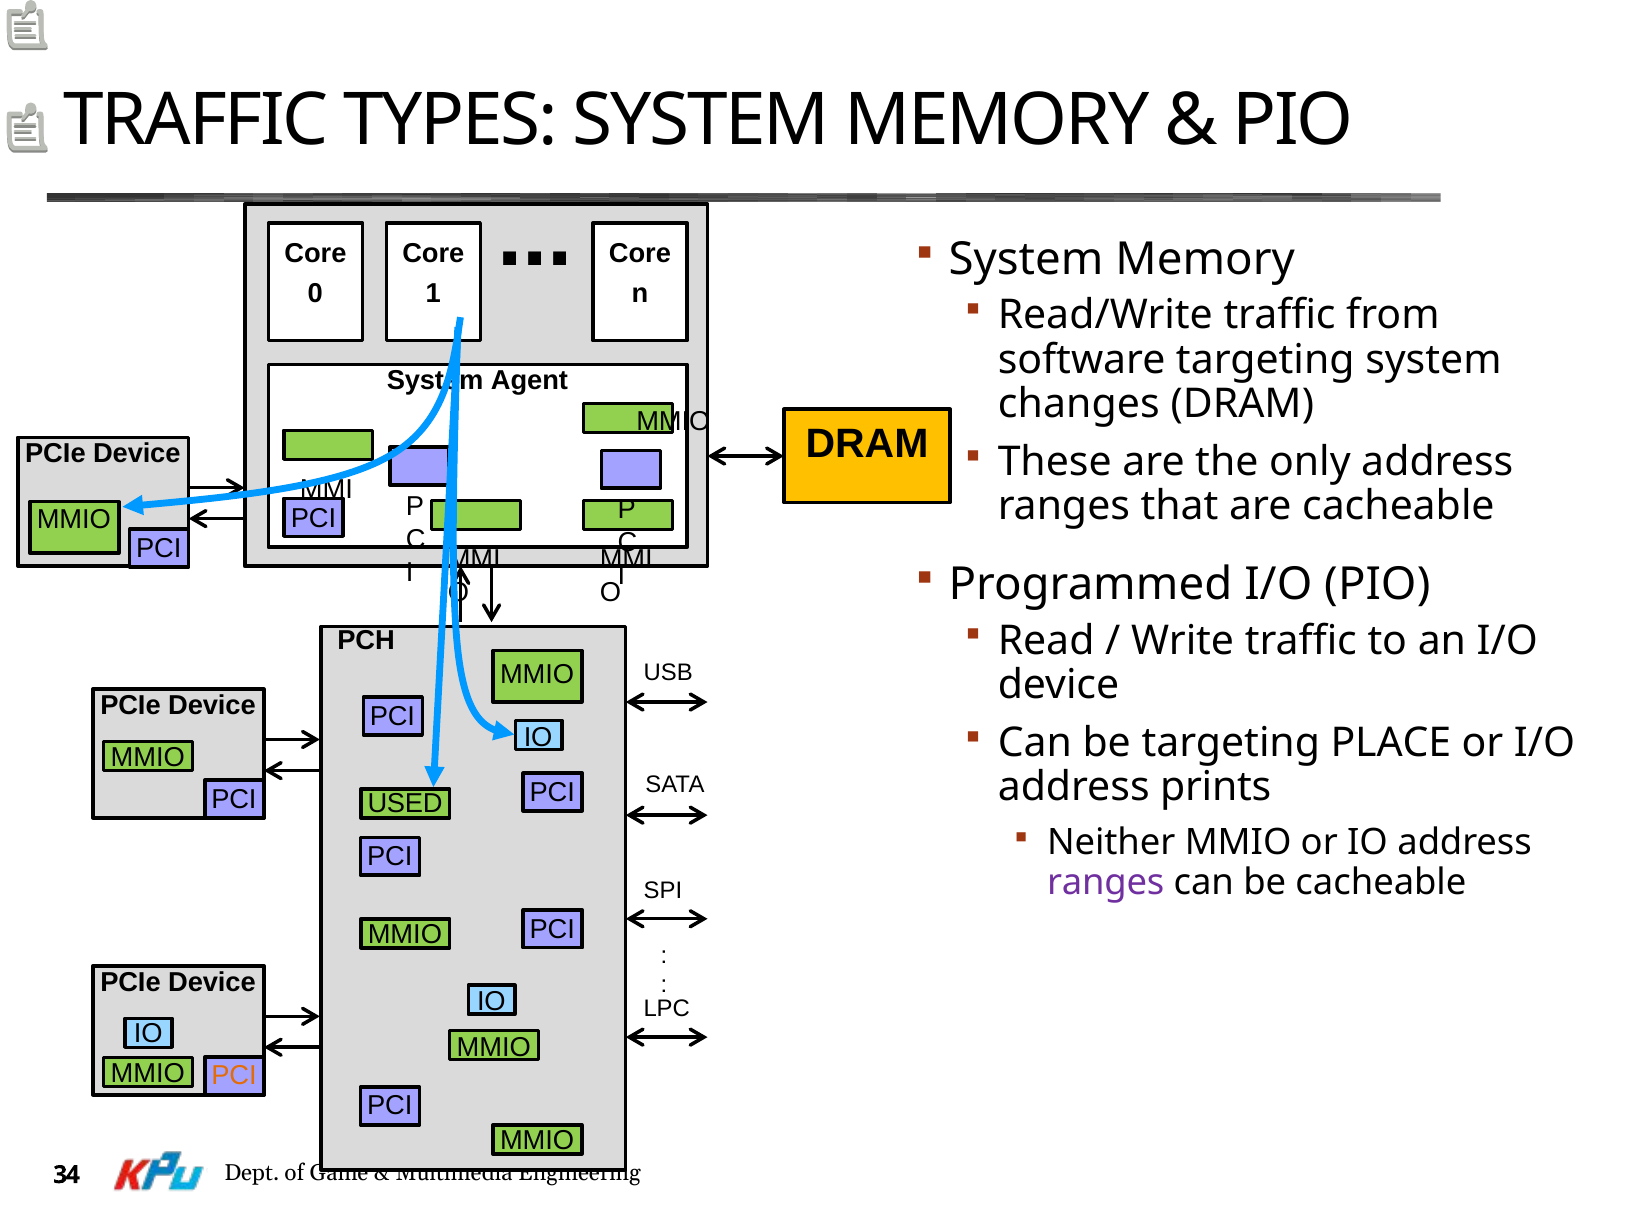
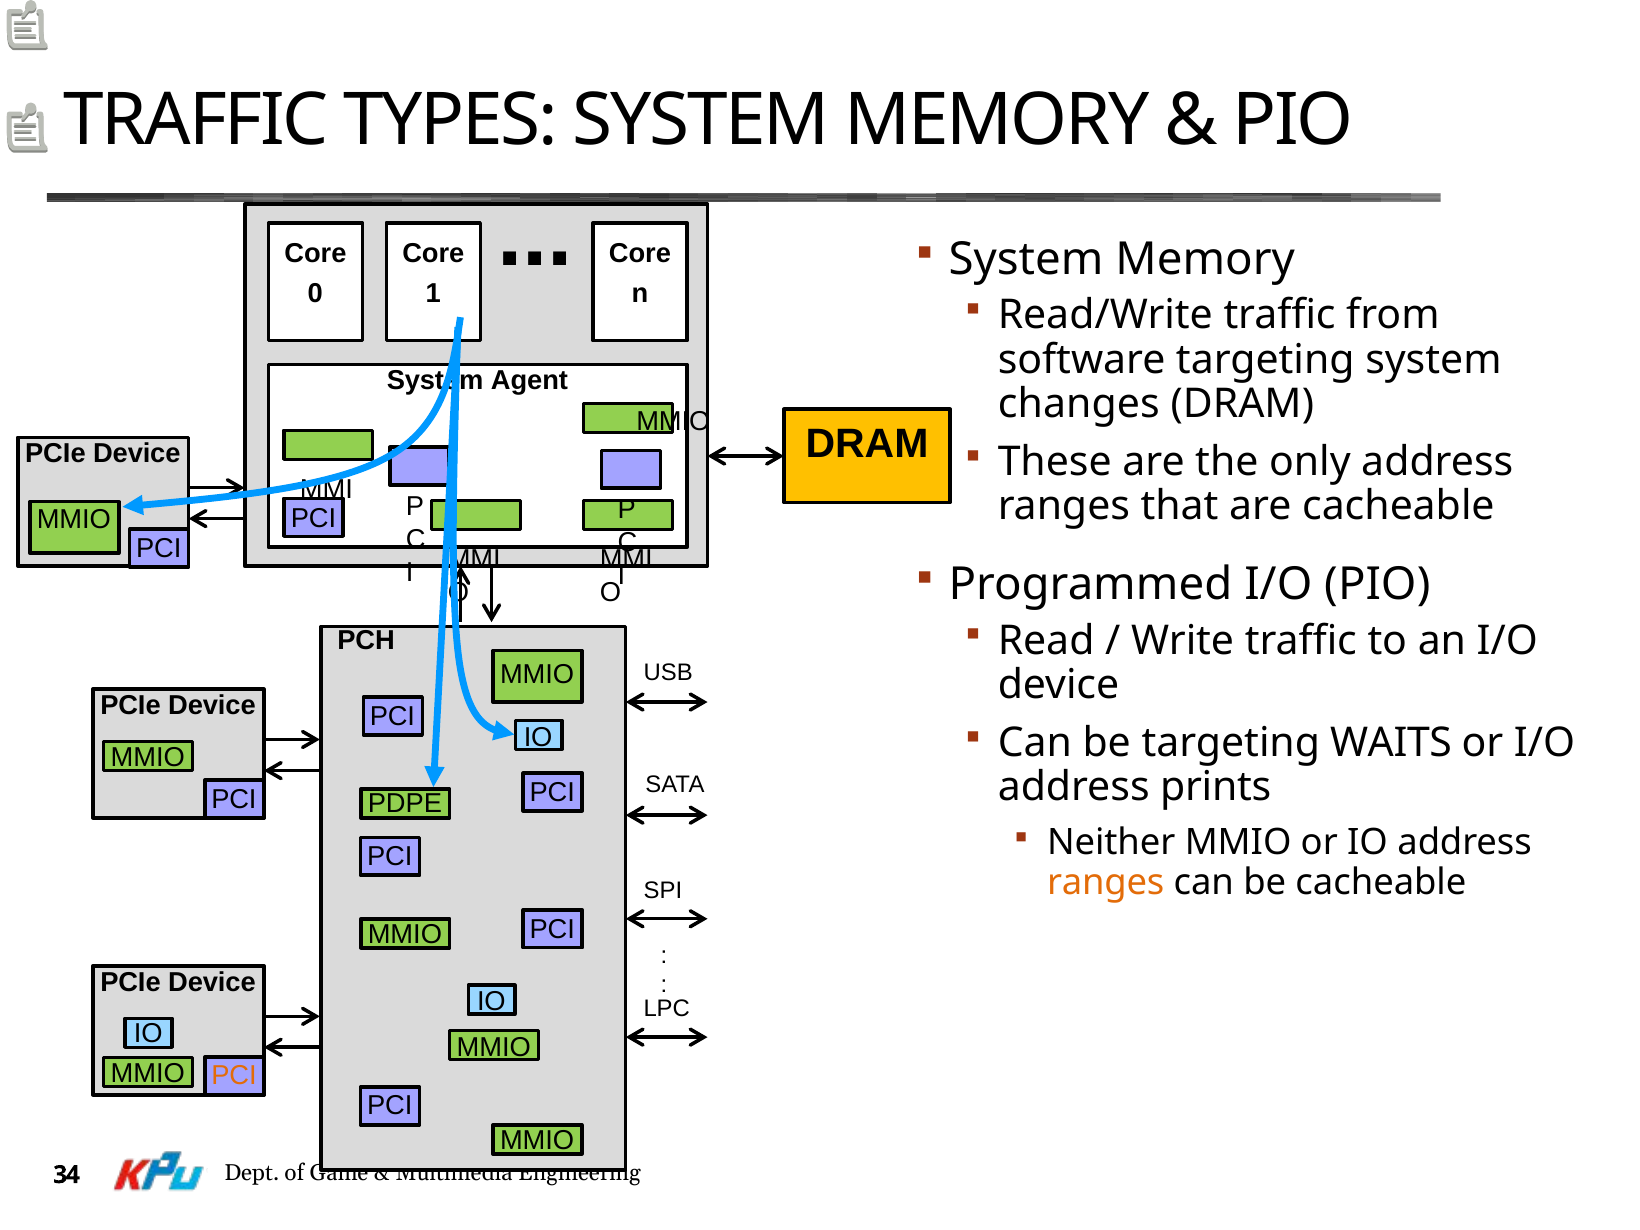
PLACE: PLACE -> WAITS
USED: USED -> PDPE
ranges at (1106, 882) colour: purple -> orange
